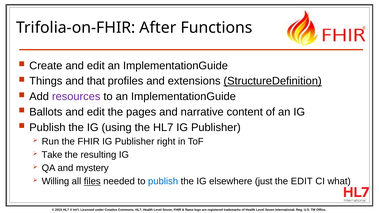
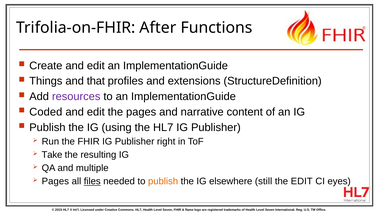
StructureDefinition underline: present -> none
Ballots: Ballots -> Coded
mystery: mystery -> multiple
Willing at (55, 182): Willing -> Pages
publish at (163, 182) colour: blue -> orange
just: just -> still
what: what -> eyes
